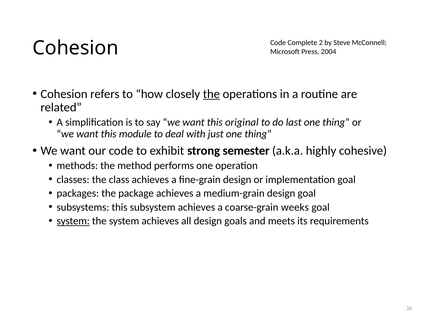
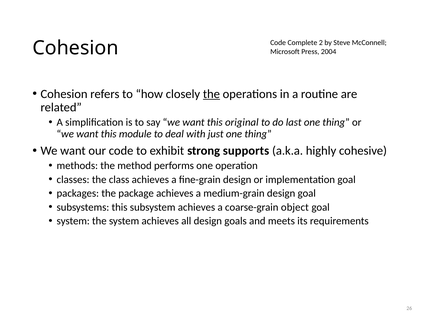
semester: semester -> supports
weeks: weeks -> object
system at (73, 221) underline: present -> none
